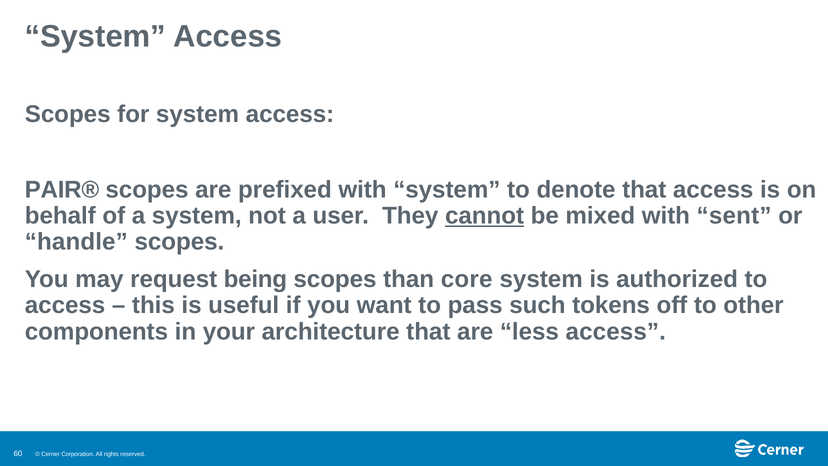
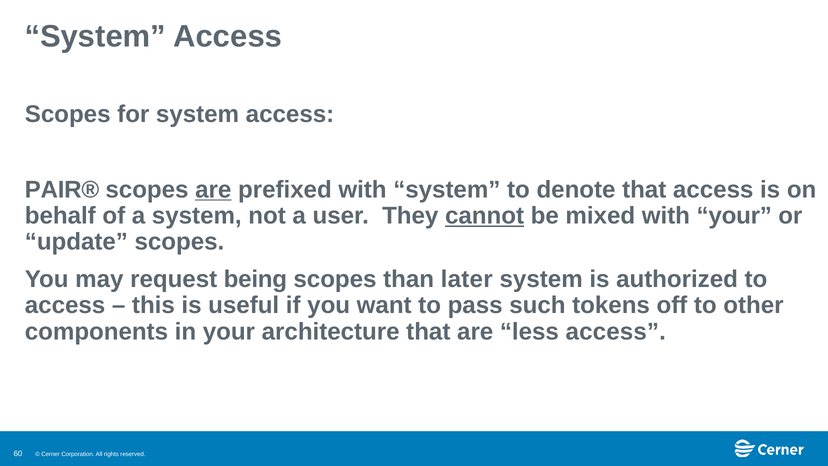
are at (213, 189) underline: none -> present
with sent: sent -> your
handle: handle -> update
core: core -> later
